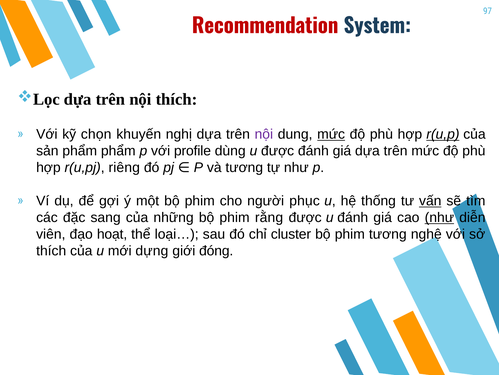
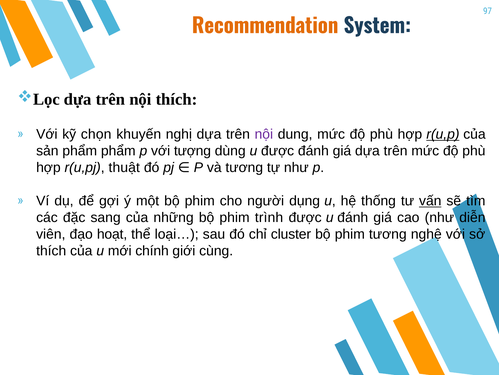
Recommendation colour: red -> orange
mức at (331, 134) underline: present -> none
profile: profile -> tượng
riêng: riêng -> thuật
phục: phục -> dụng
rằng: rằng -> trình
như at (439, 217) underline: present -> none
dựng: dựng -> chính
đóng: đóng -> cùng
